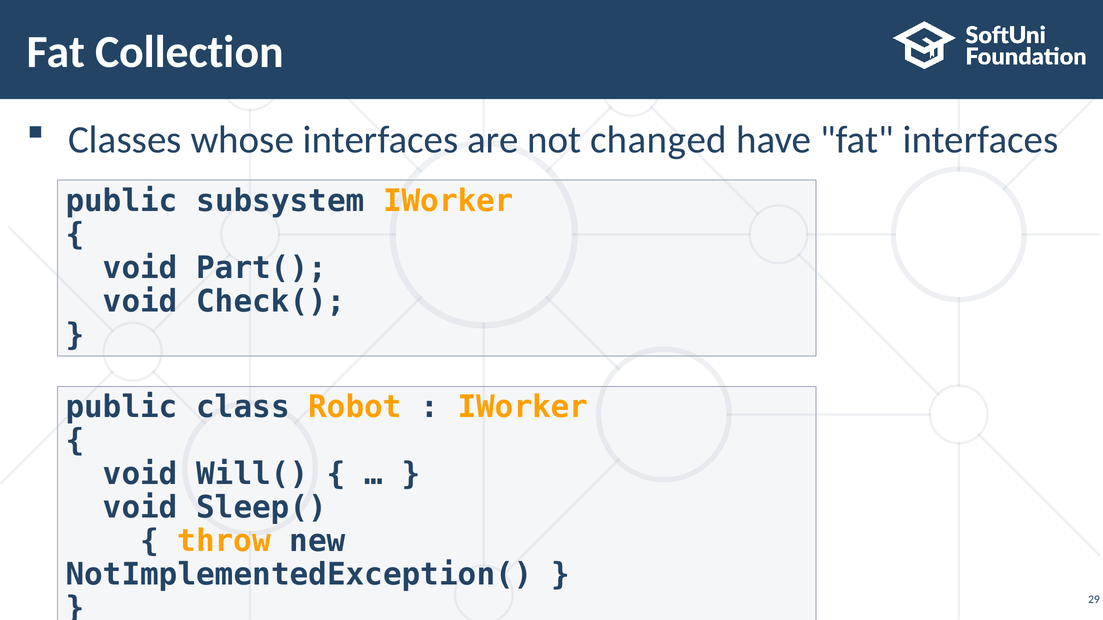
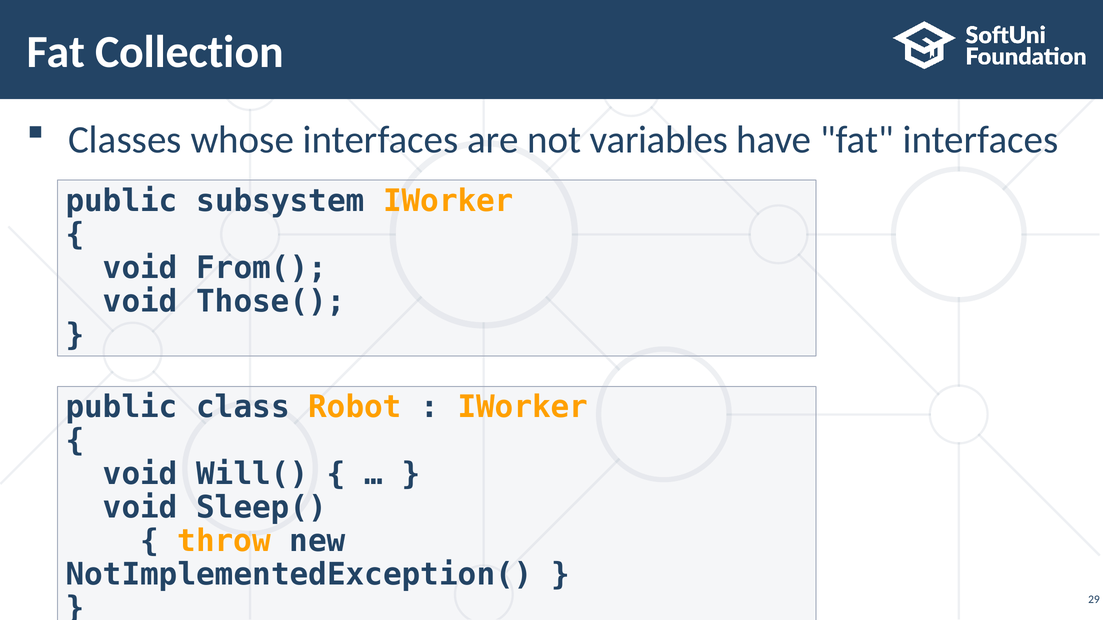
changed: changed -> variables
Part(: Part( -> From(
Check(: Check( -> Those(
